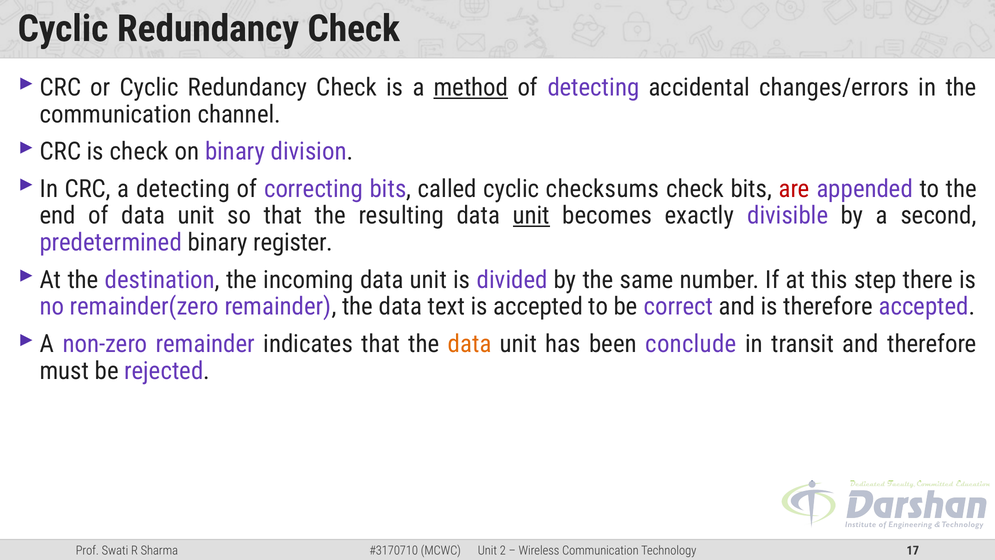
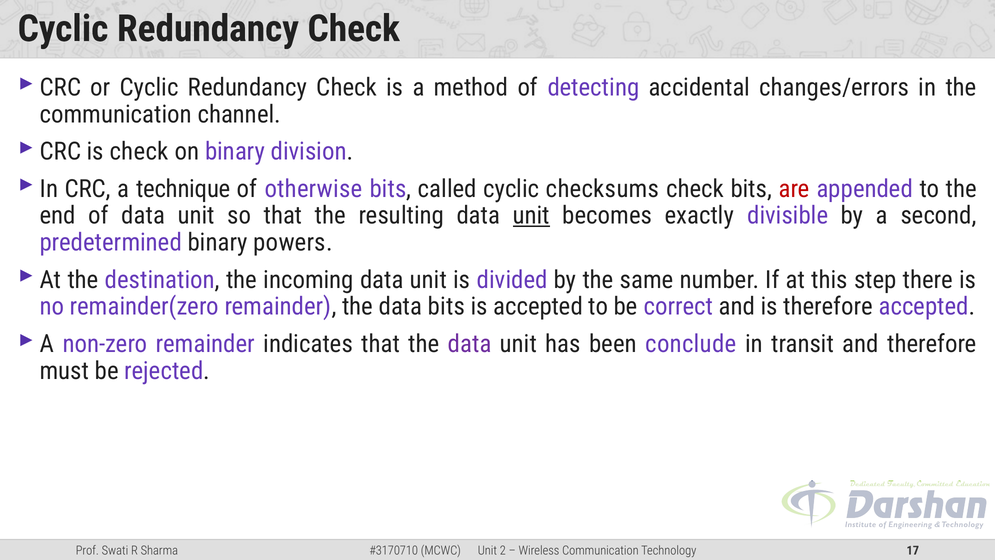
method underline: present -> none
a detecting: detecting -> technique
correcting: correcting -> otherwise
register: register -> powers
data text: text -> bits
data at (470, 344) colour: orange -> purple
